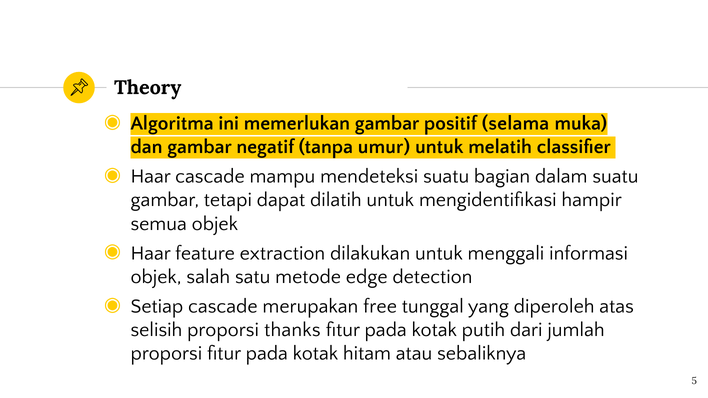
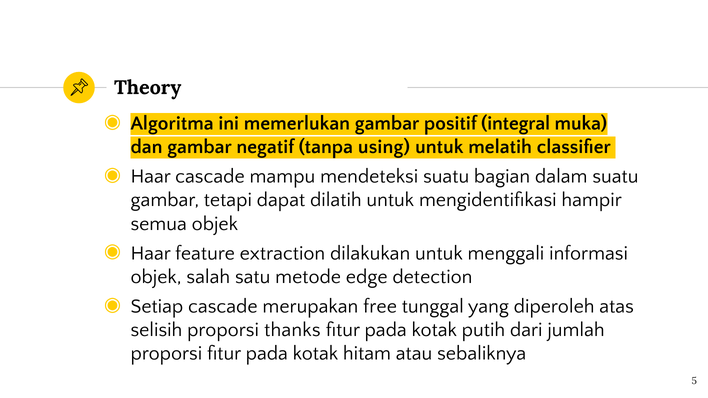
selama: selama -> integral
umur: umur -> using
